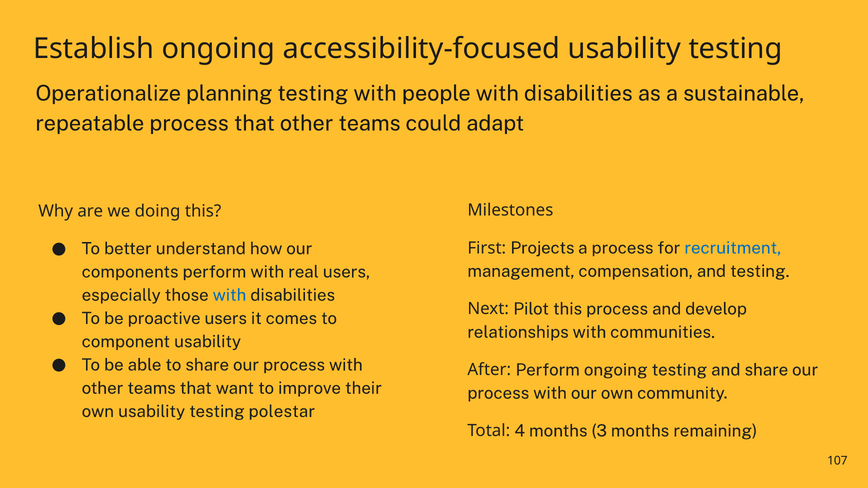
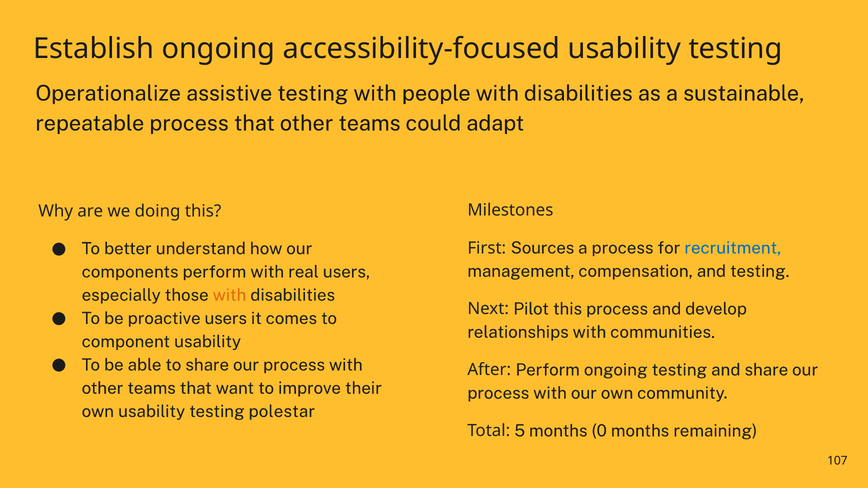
planning: planning -> assistive
Projects: Projects -> Sources
with at (230, 295) colour: blue -> orange
4: 4 -> 5
3: 3 -> 0
